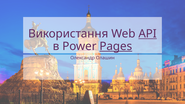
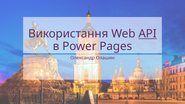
Pages underline: present -> none
